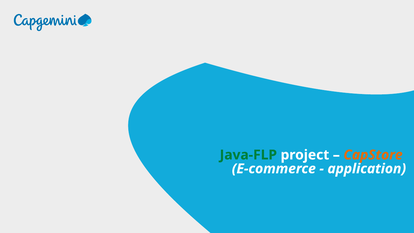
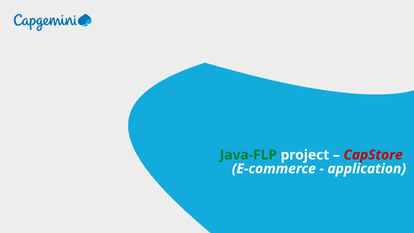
CapStore colour: orange -> red
